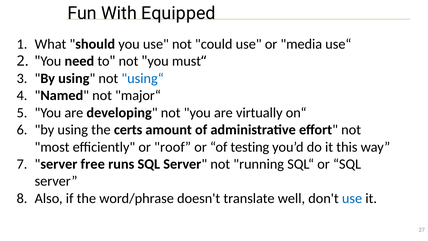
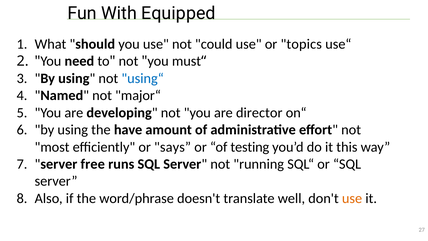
media: media -> topics
virtually: virtually -> director
certs: certs -> have
roof: roof -> says
use at (352, 198) colour: blue -> orange
